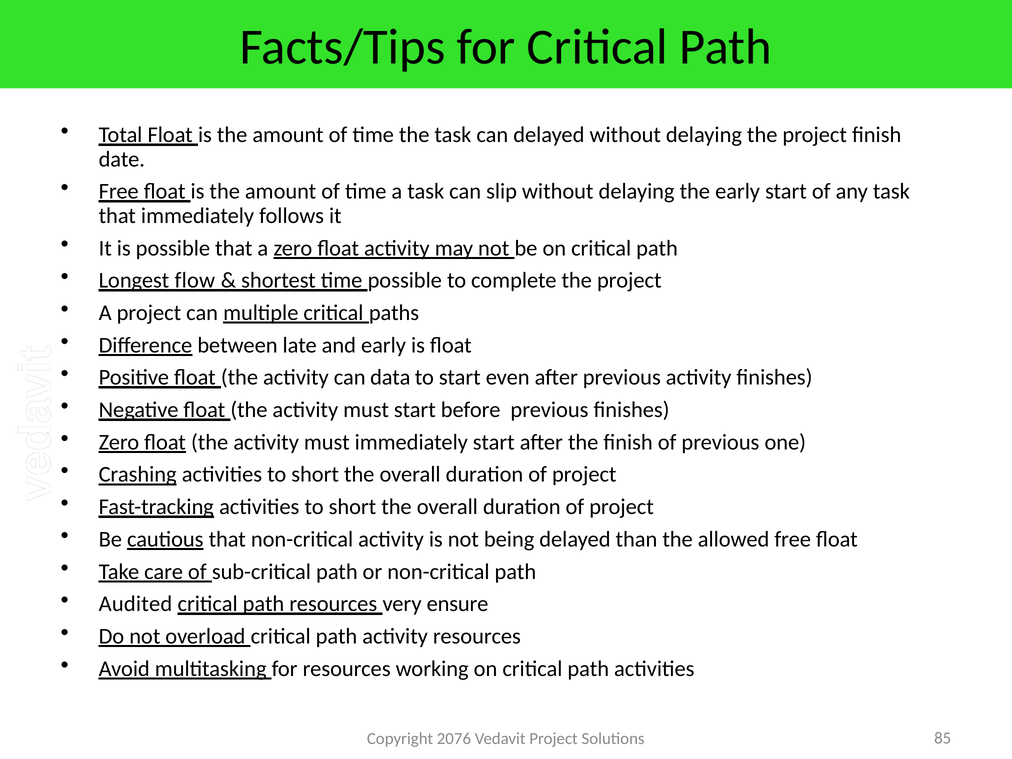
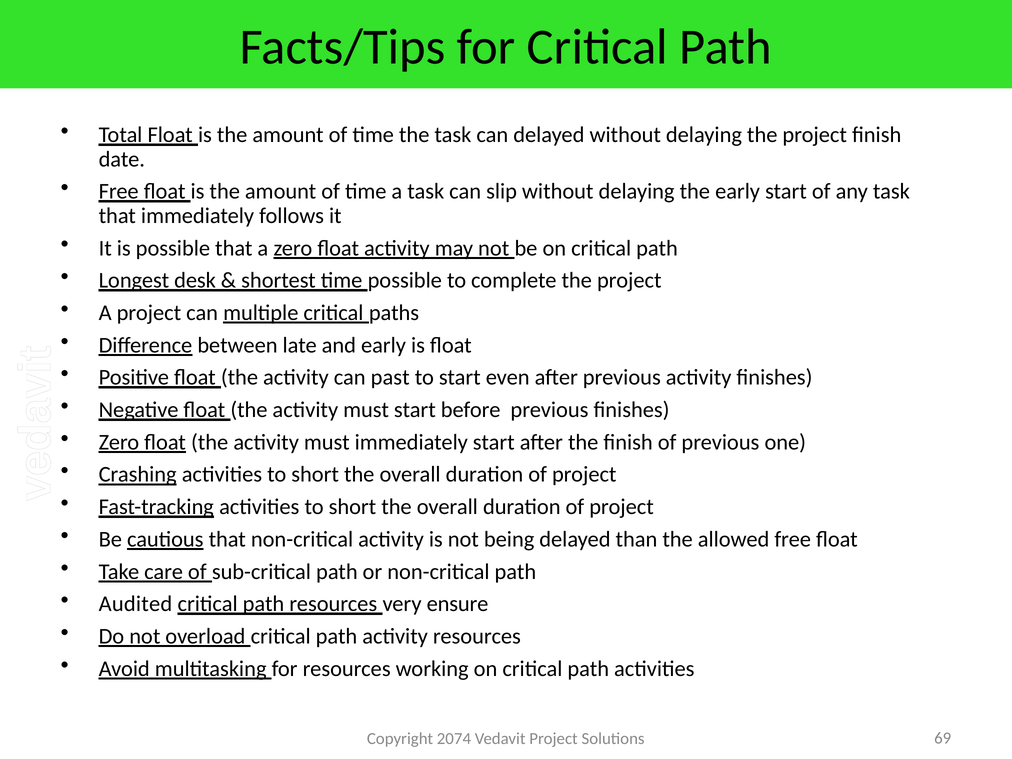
flow: flow -> desk
data: data -> past
2076: 2076 -> 2074
85: 85 -> 69
